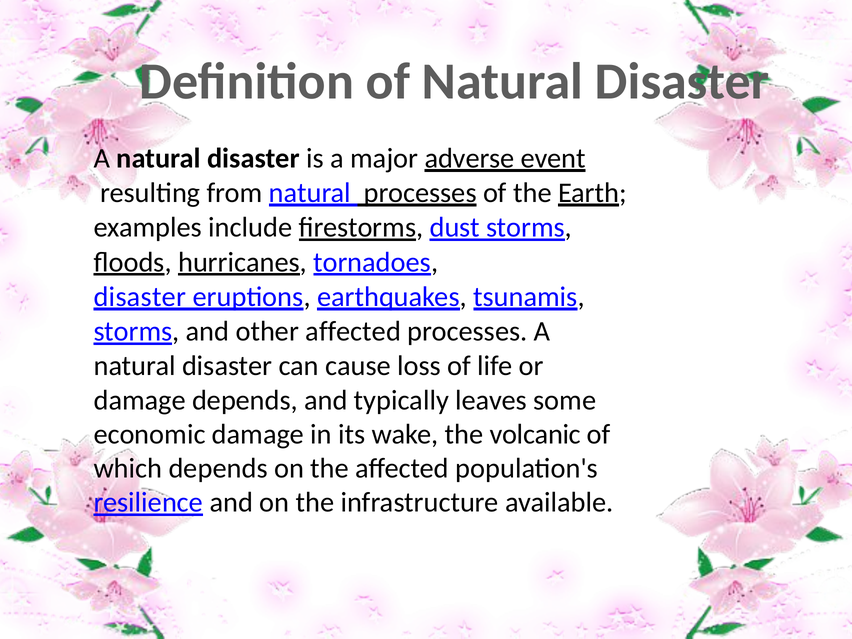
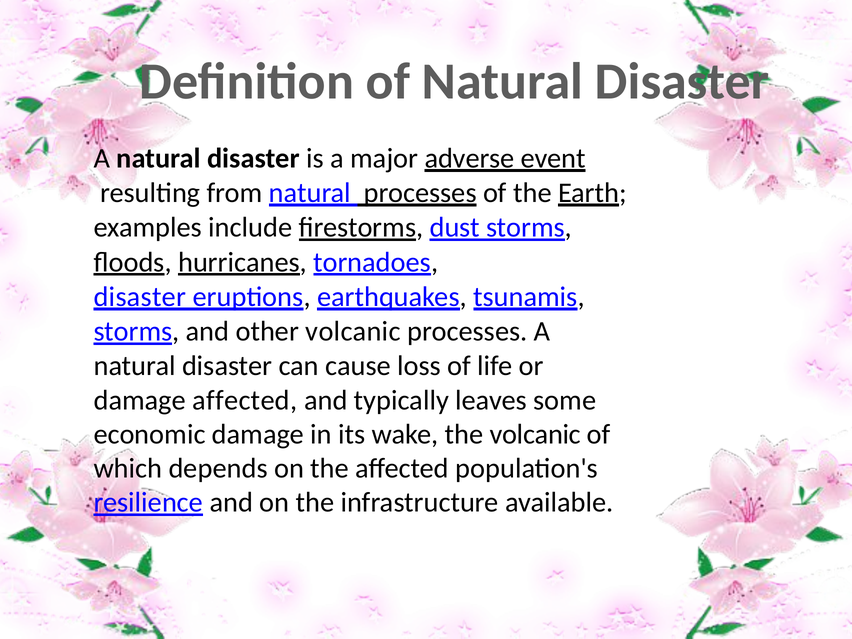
other affected: affected -> volcanic
damage depends: depends -> affected
